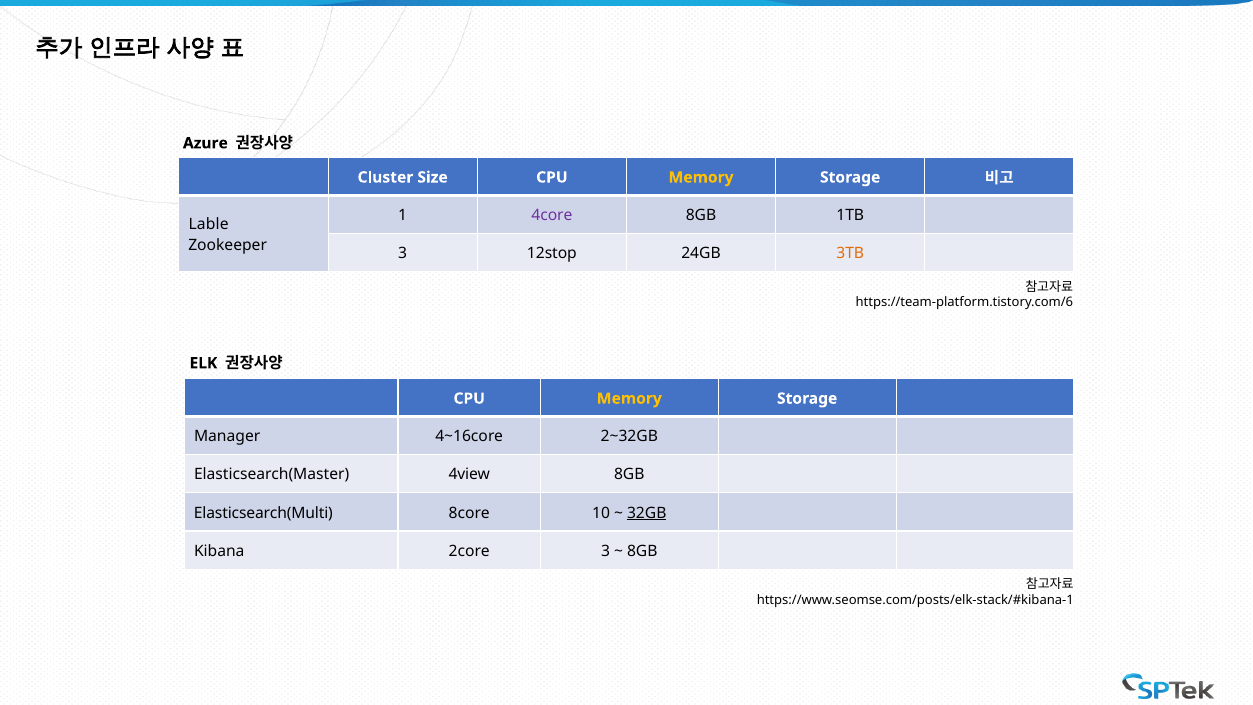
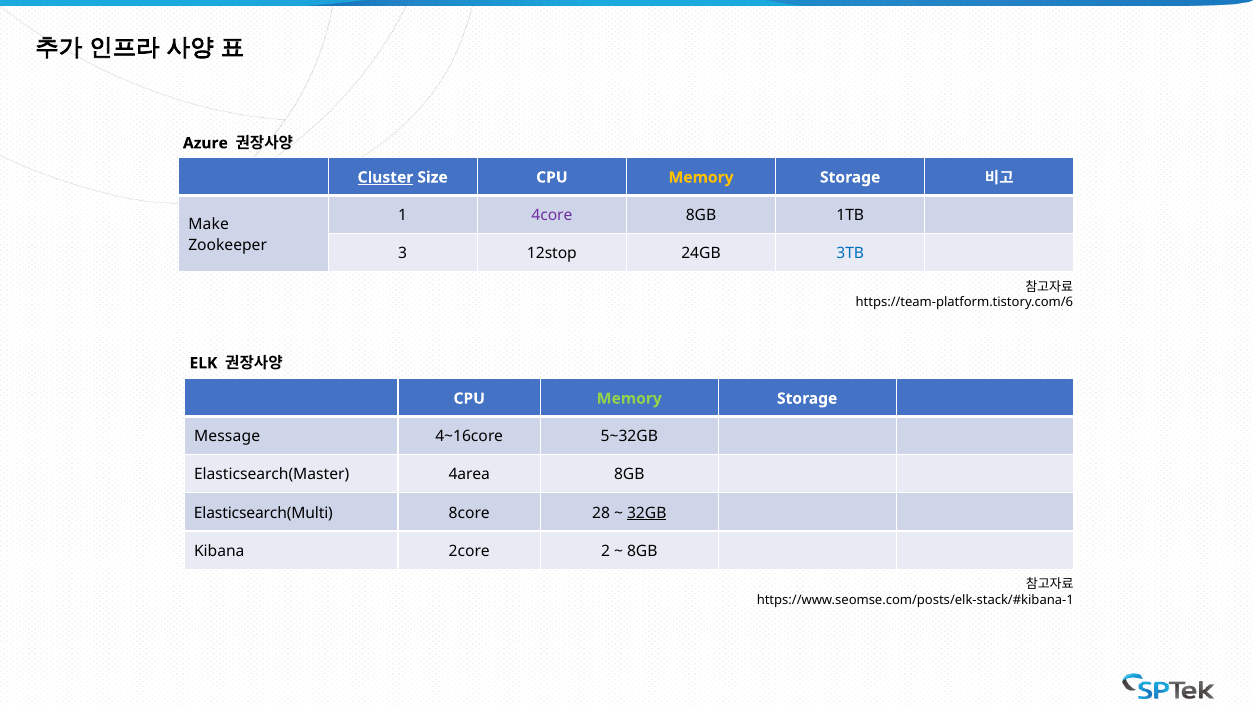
Cluster underline: none -> present
Lable: Lable -> Make
3TB colour: orange -> blue
Memory at (629, 398) colour: yellow -> light green
Manager: Manager -> Message
2~32GB: 2~32GB -> 5~32GB
4view: 4view -> 4area
10: 10 -> 28
2core 3: 3 -> 2
